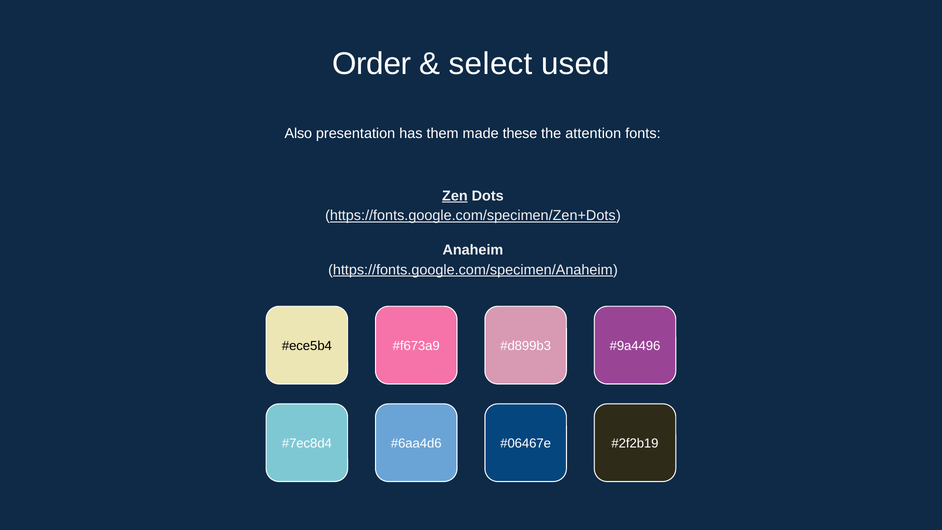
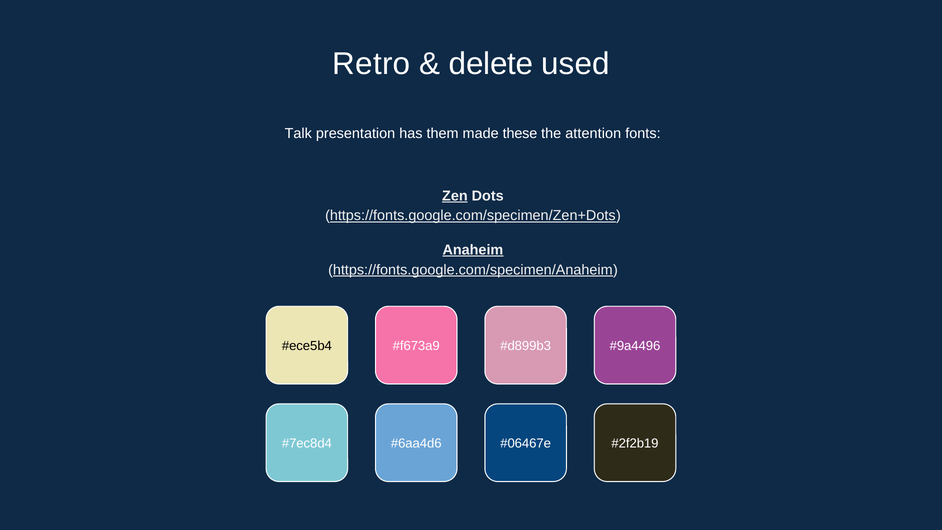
Order: Order -> Retro
select: select -> delete
Also: Also -> Talk
Anaheim underline: none -> present
